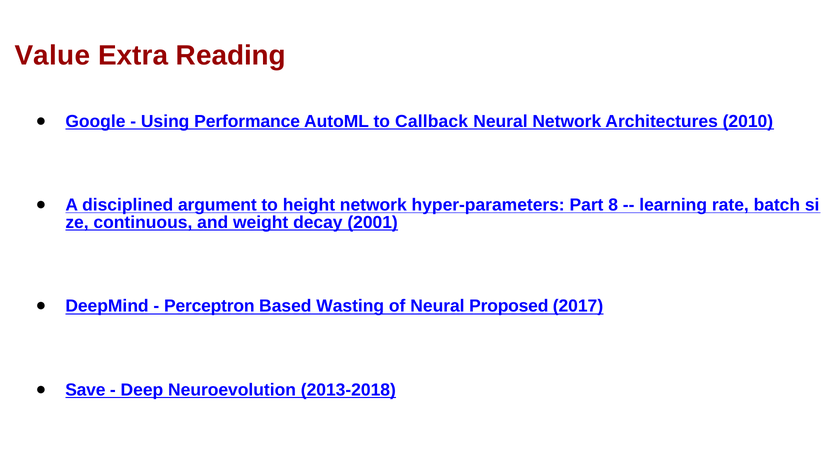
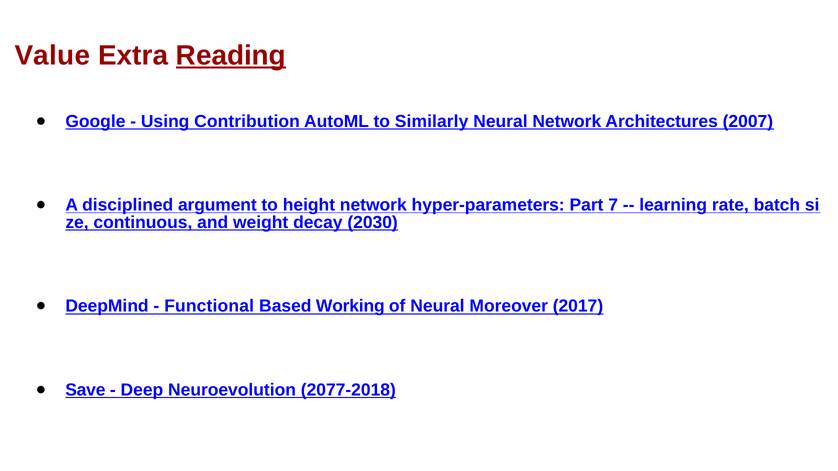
Reading underline: none -> present
Performance: Performance -> Contribution
Callback: Callback -> Similarly
2010: 2010 -> 2007
8: 8 -> 7
2001: 2001 -> 2030
Perceptron: Perceptron -> Functional
Wasting: Wasting -> Working
Proposed: Proposed -> Moreover
2013-2018: 2013-2018 -> 2077-2018
